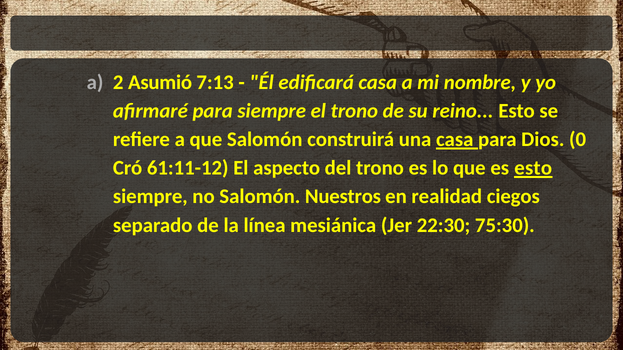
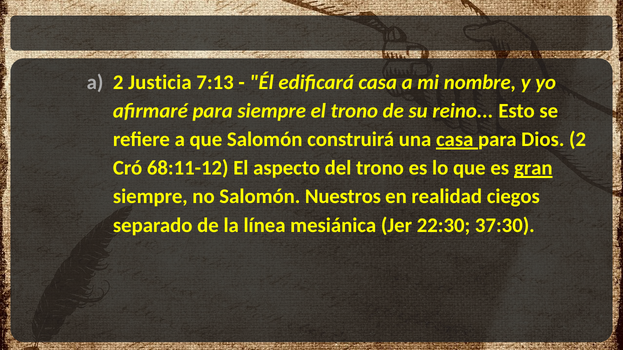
Asumió: Asumió -> Justicia
Dios 0: 0 -> 2
61:11-12: 61:11-12 -> 68:11-12
es esto: esto -> gran
75:30: 75:30 -> 37:30
